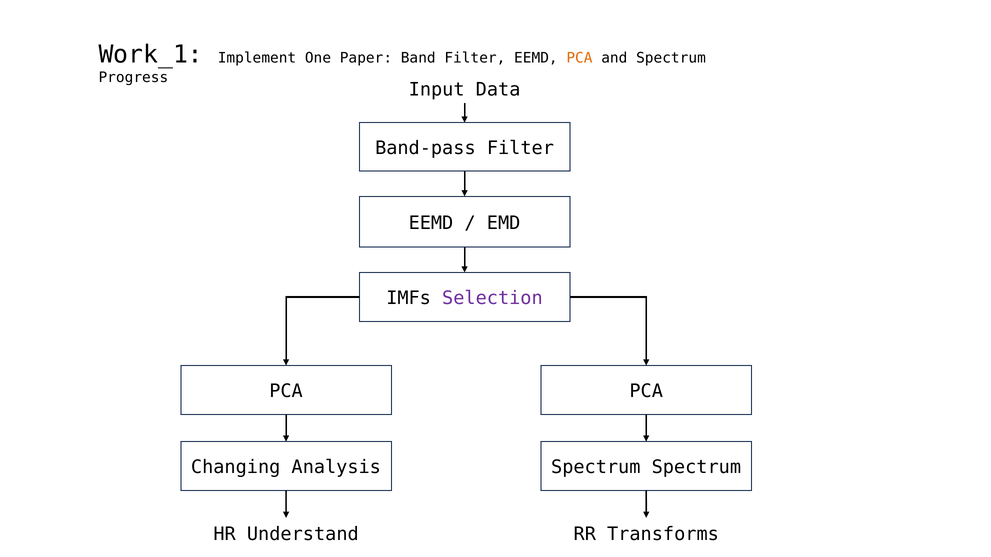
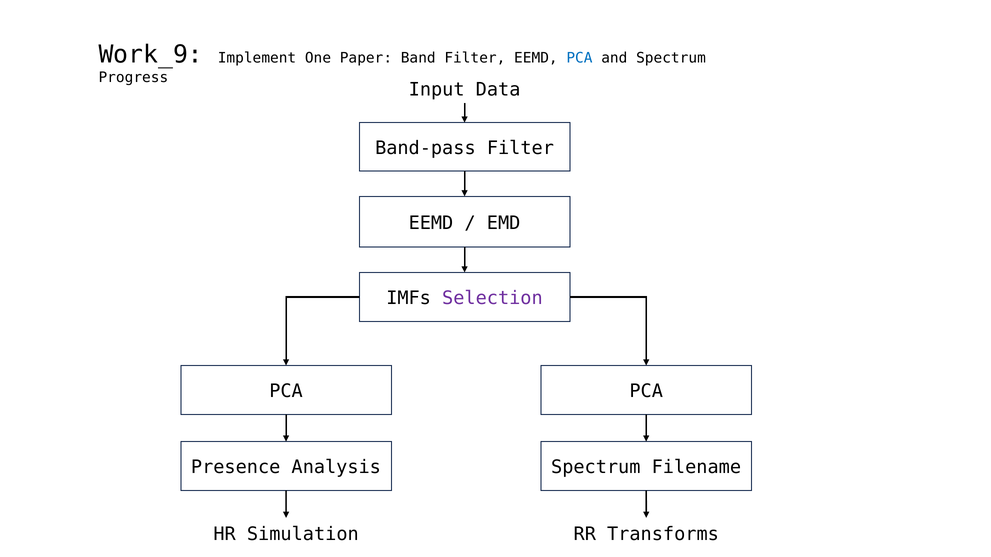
Work_1: Work_1 -> Work_9
PCA at (579, 58) colour: orange -> blue
Changing: Changing -> Presence
Spectrum Spectrum: Spectrum -> Filename
Understand: Understand -> Simulation
